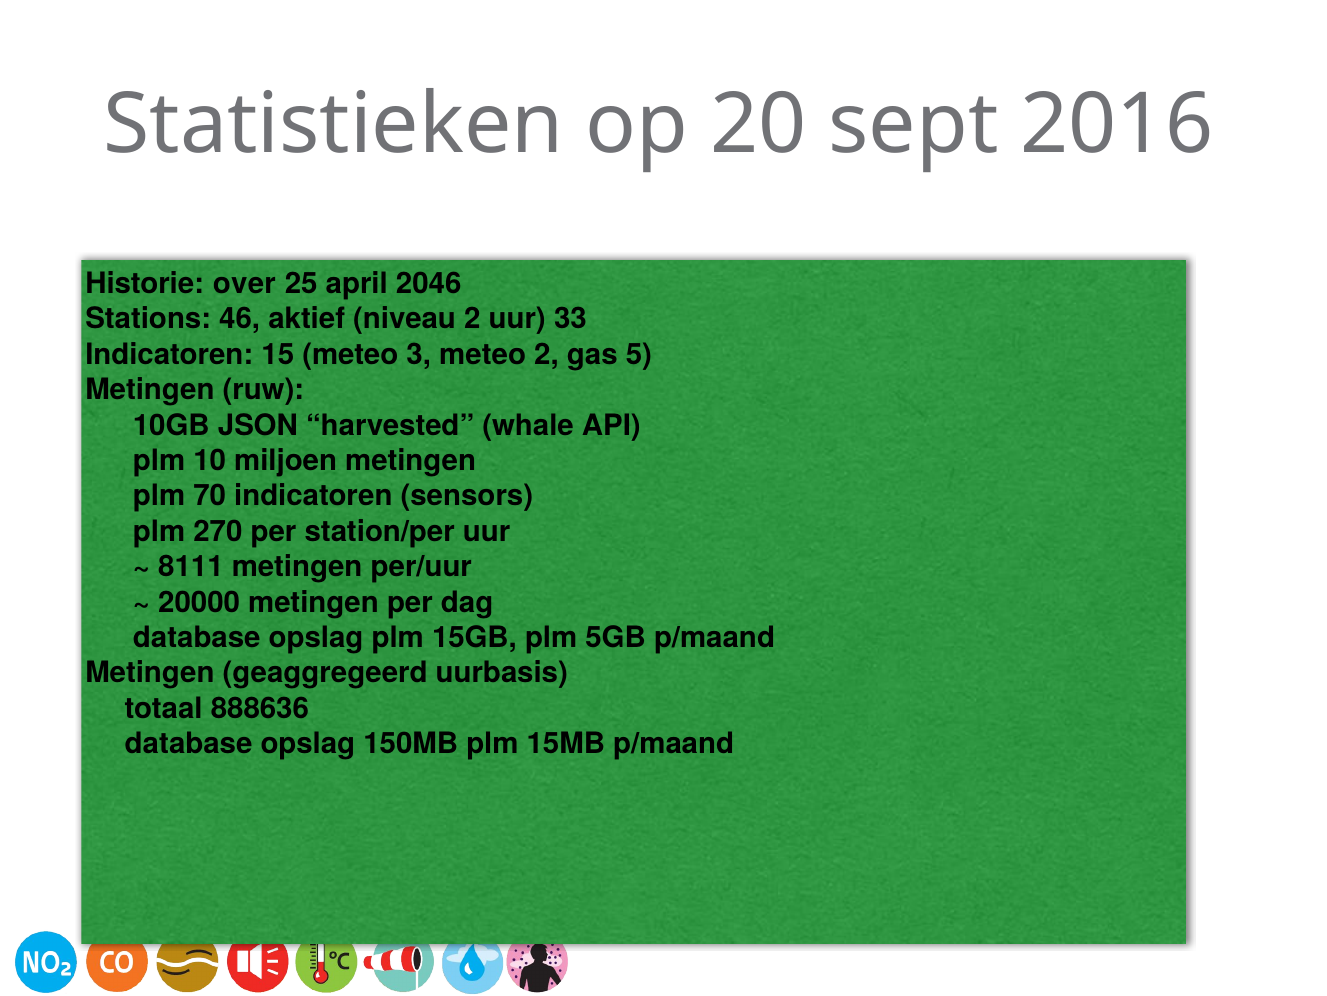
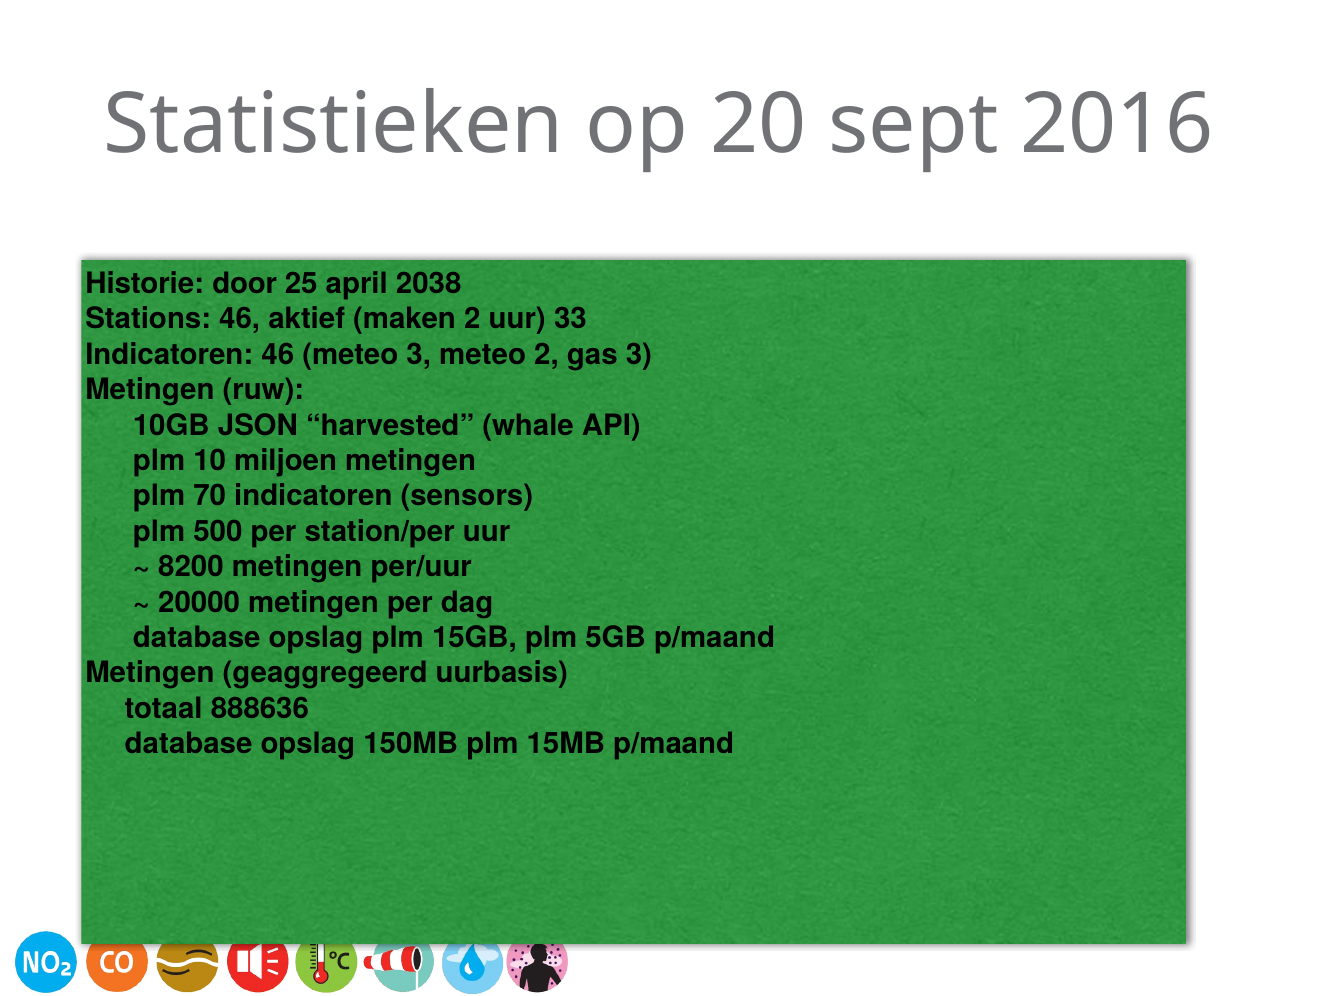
over: over -> door
2046: 2046 -> 2038
niveau: niveau -> maken
Indicatoren 15: 15 -> 46
gas 5: 5 -> 3
270: 270 -> 500
8111: 8111 -> 8200
